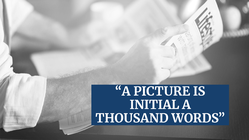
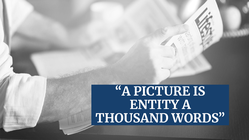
INITIAL: INITIAL -> ENTITY
